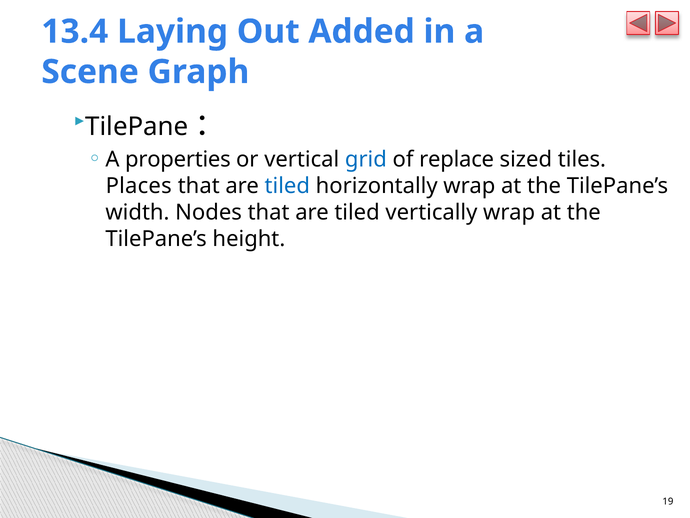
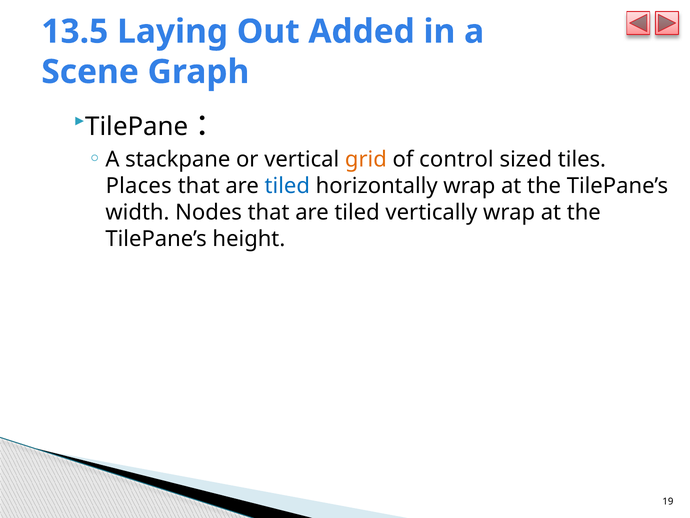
13.4: 13.4 -> 13.5
properties: properties -> stackpane
grid colour: blue -> orange
replace: replace -> control
